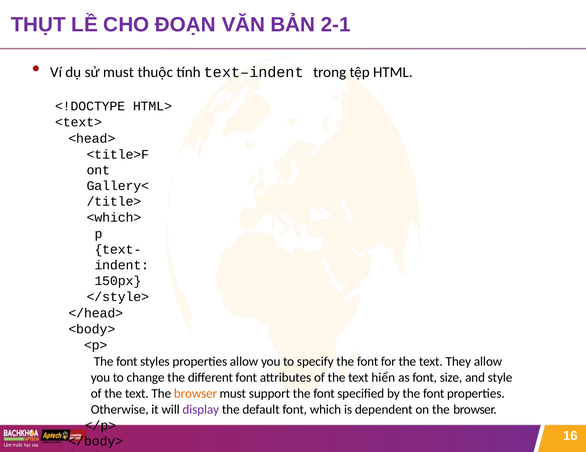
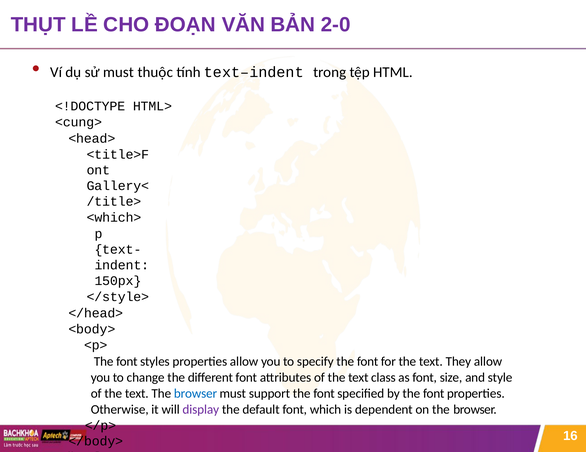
2-1: 2-1 -> 2-0
<text>: <text> -> <cung>
hiển: hiển -> class
browser at (195, 394) colour: orange -> blue
